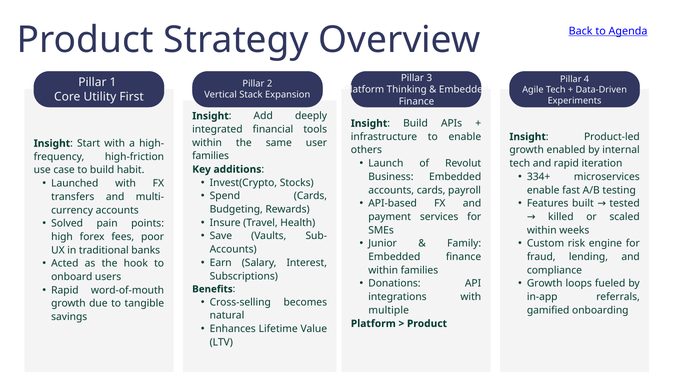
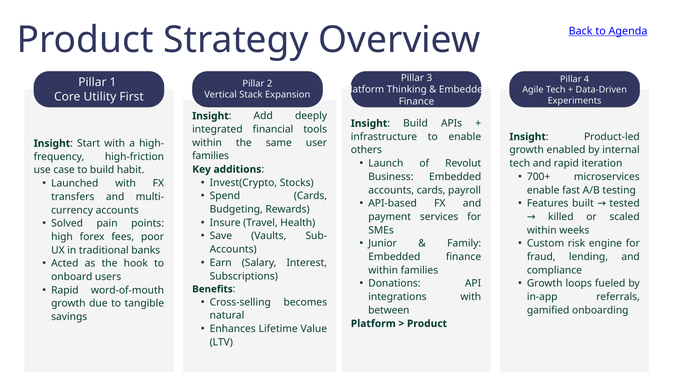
334+: 334+ -> 700+
multiple: multiple -> between
